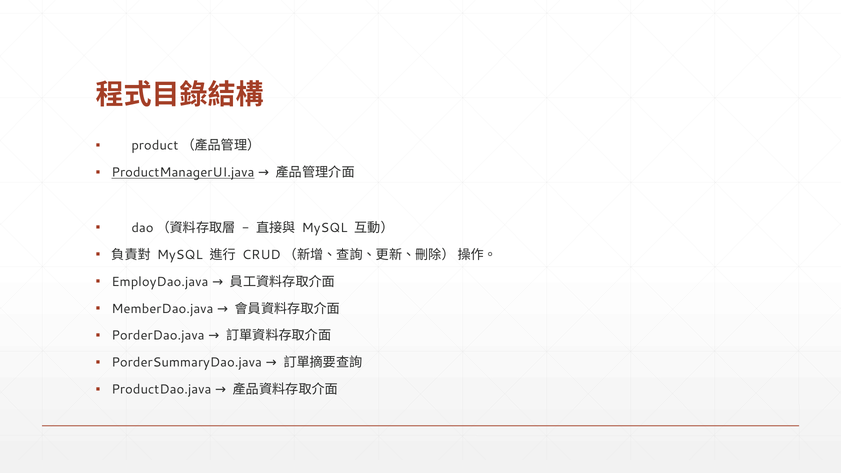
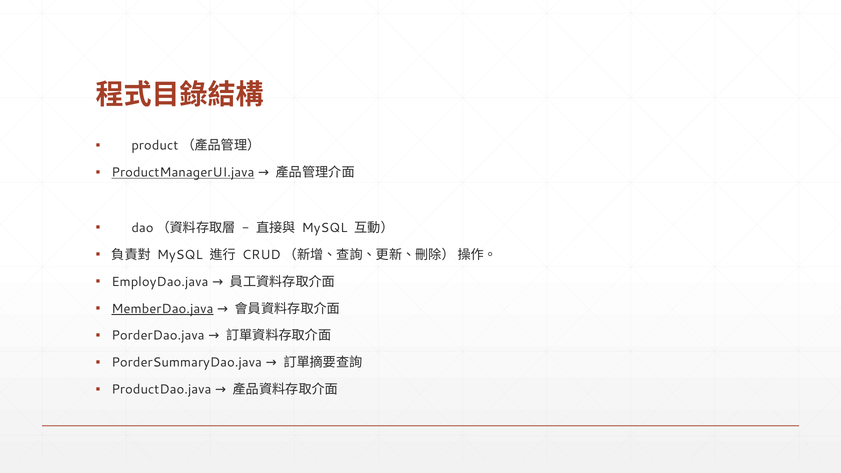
MemberDao.java underline: none -> present
